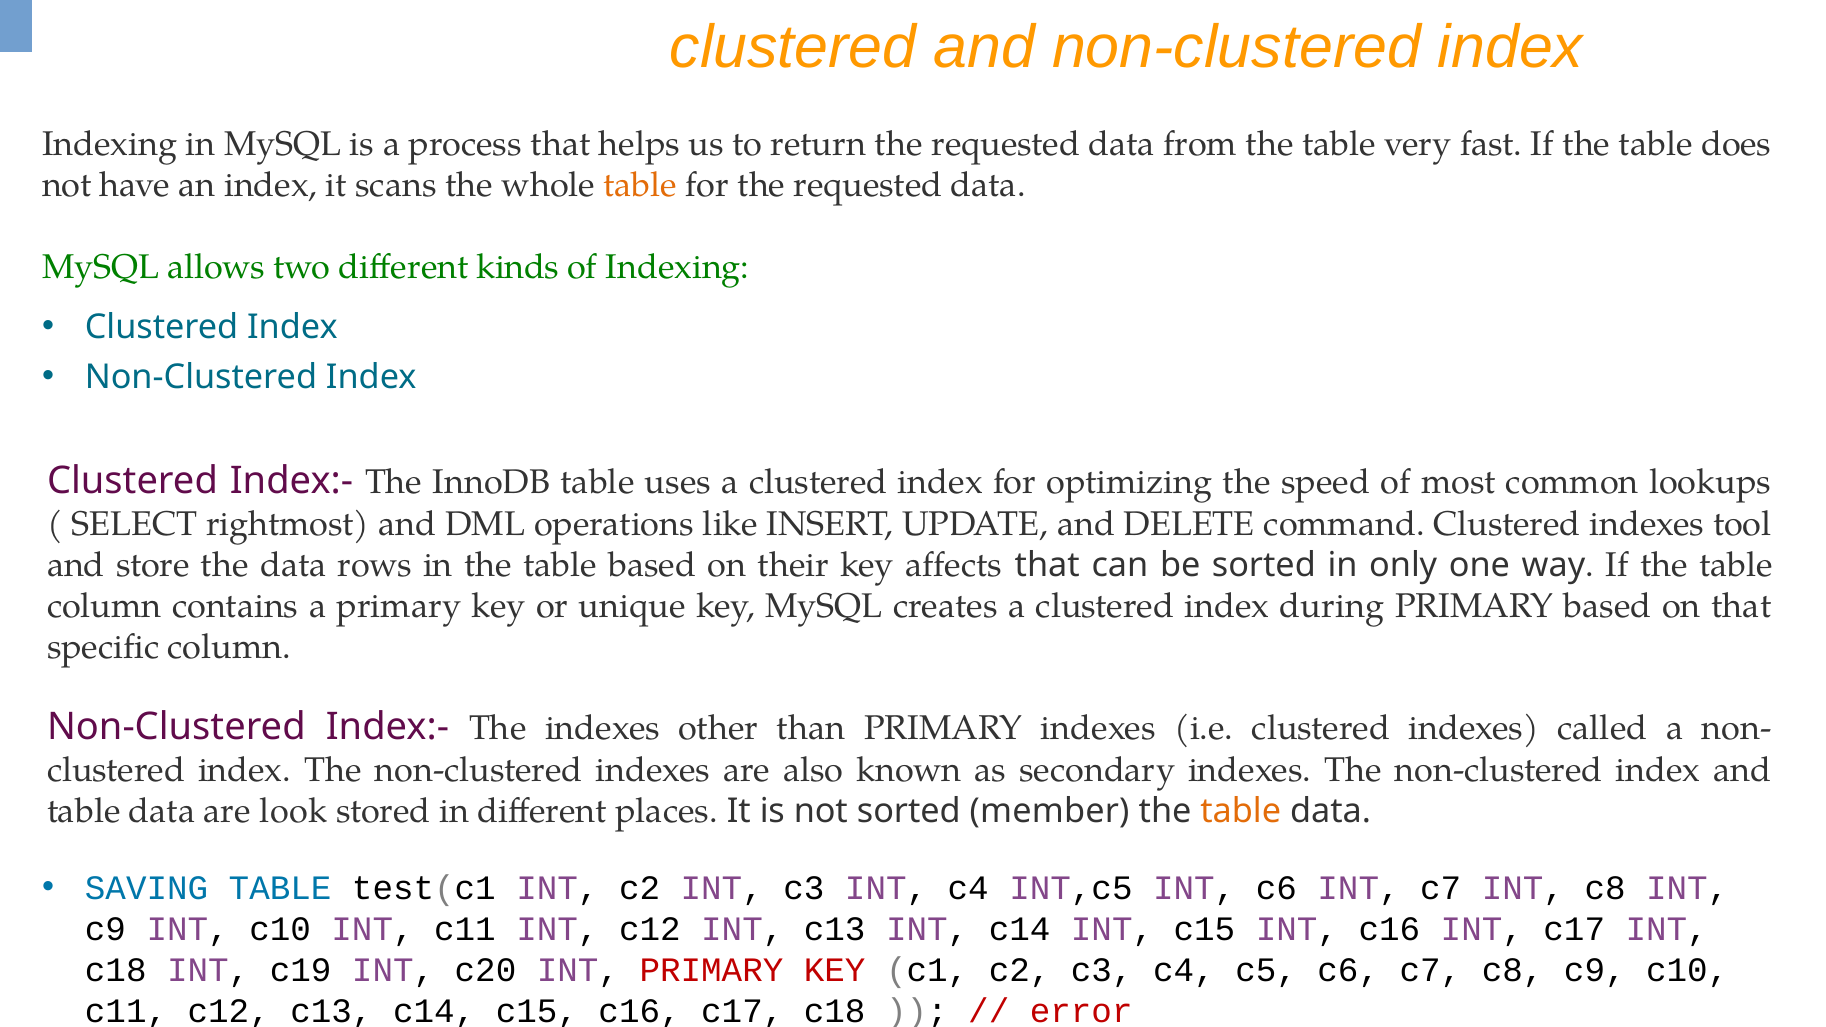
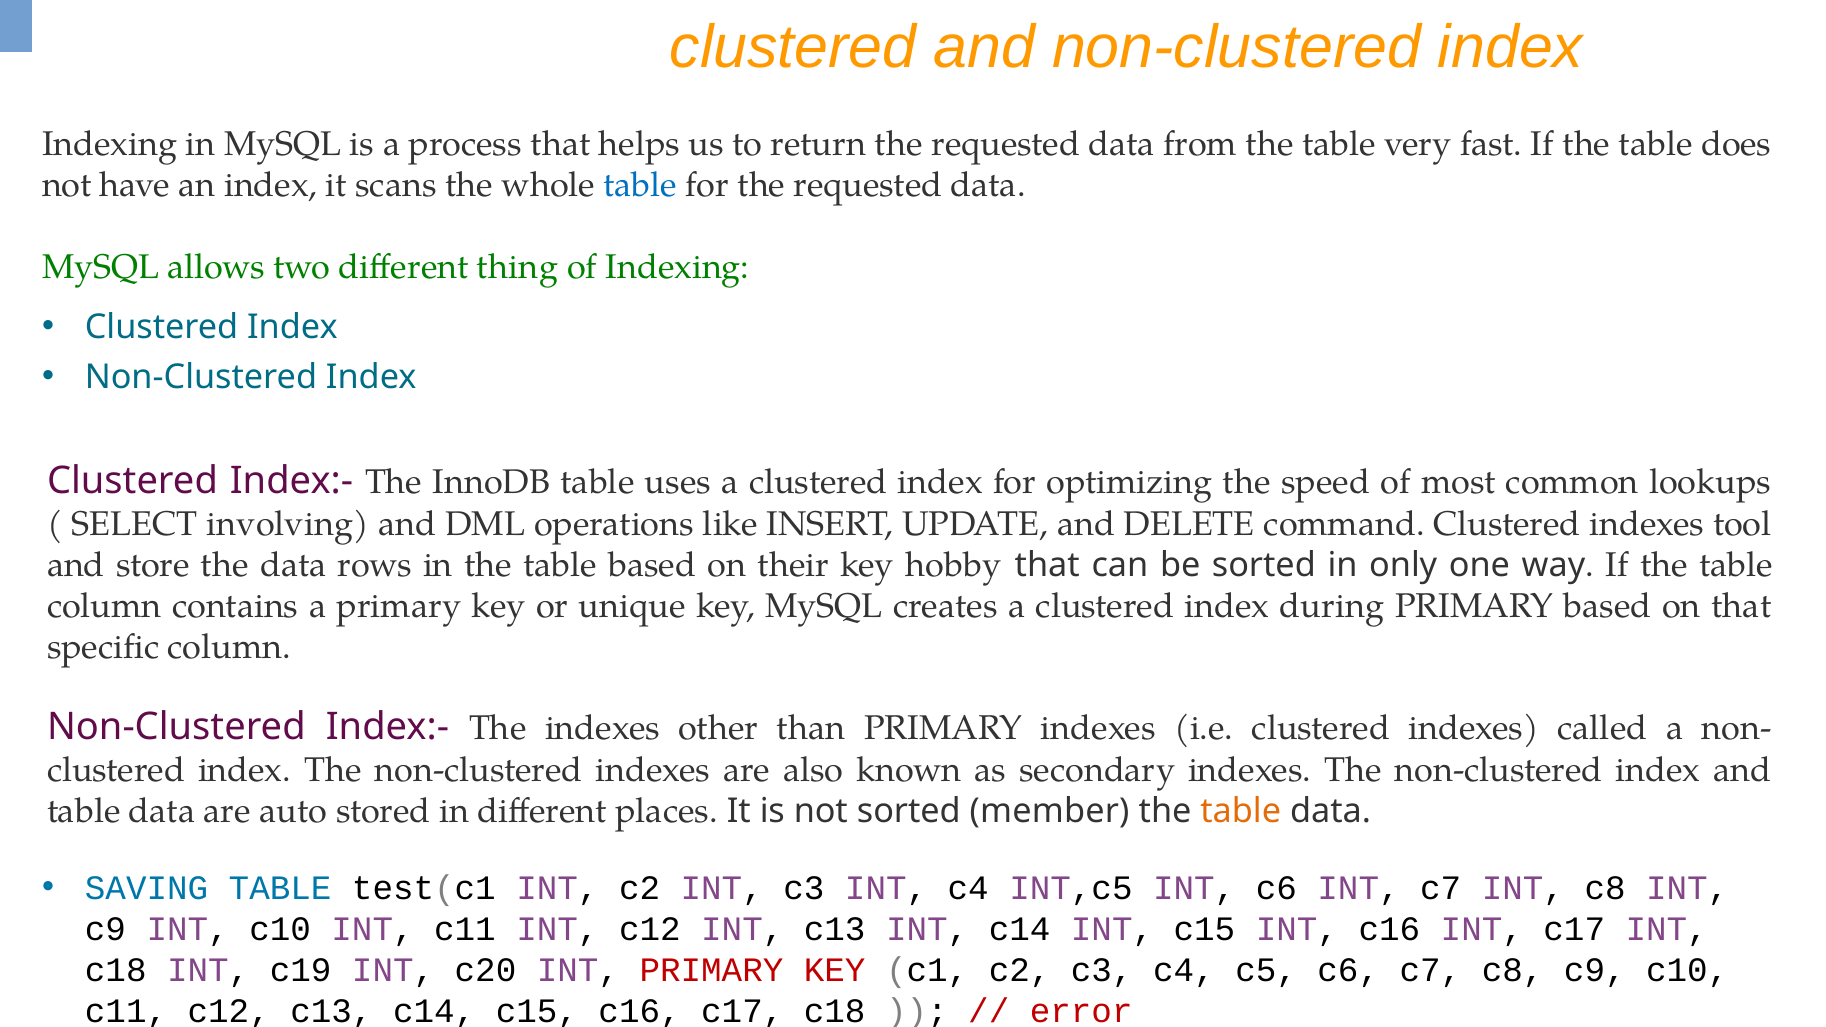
table at (640, 185) colour: orange -> blue
kinds: kinds -> thing
rightmost: rightmost -> involving
affects: affects -> hobby
look: look -> auto
